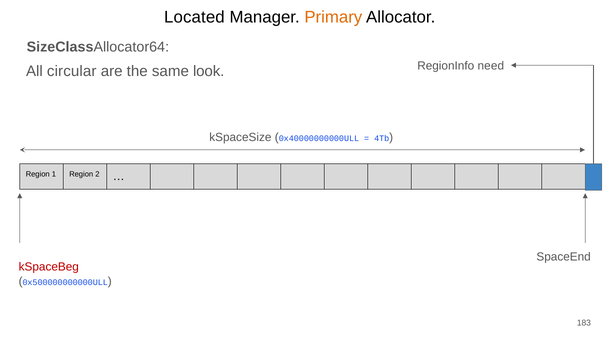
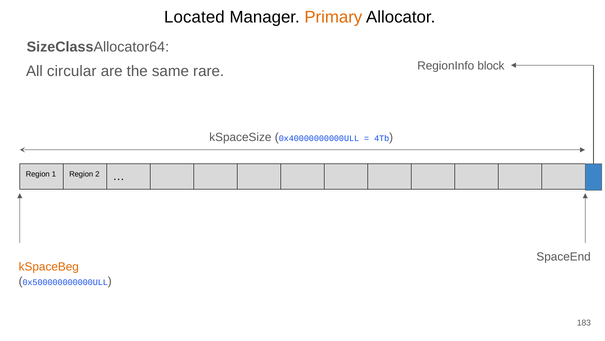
need: need -> block
look: look -> rare
kSpaceBeg colour: red -> orange
